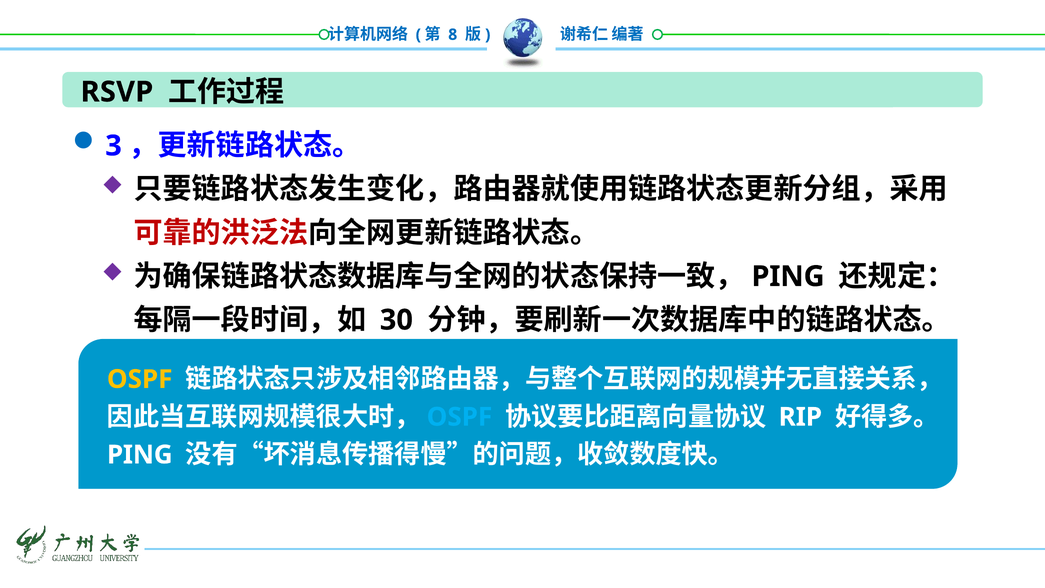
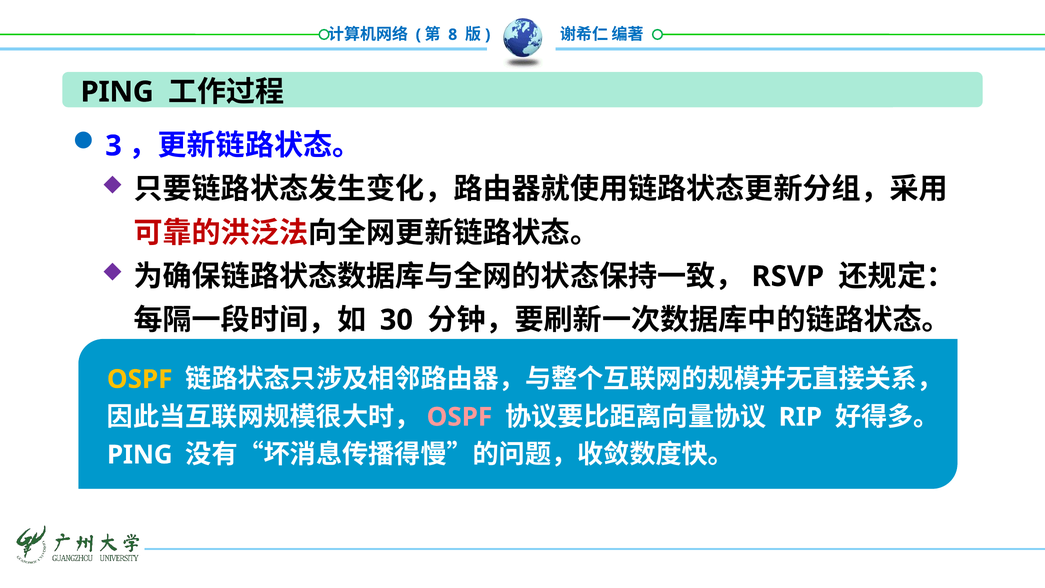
RSVP at (117, 92): RSVP -> PING
PING at (788, 276): PING -> RSVP
OSPF at (459, 417) colour: light blue -> pink
